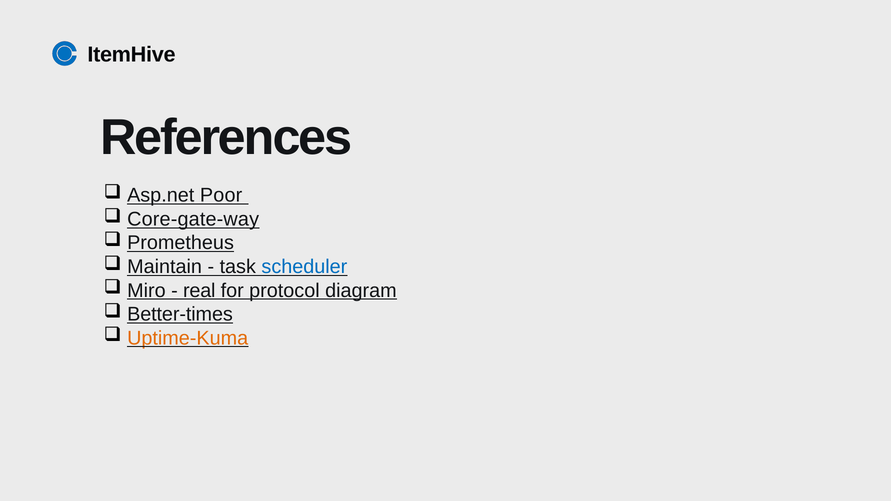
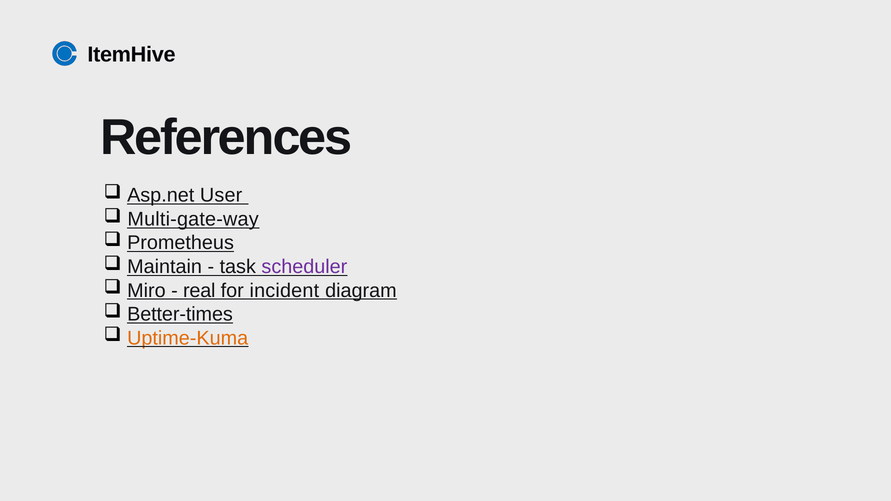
Poor: Poor -> User
Core-gate-way: Core-gate-way -> Multi-gate-way
scheduler colour: blue -> purple
protocol: protocol -> incident
